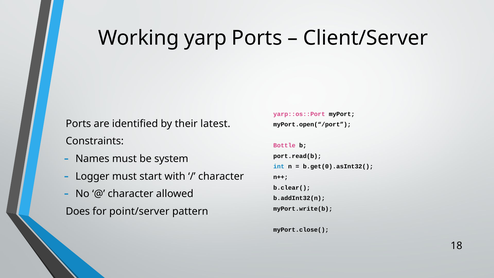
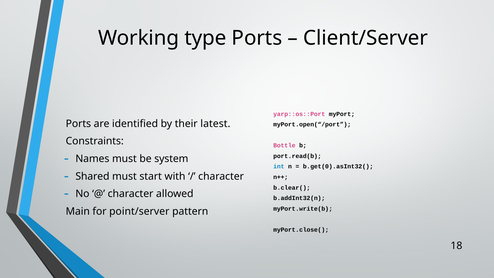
yarp: yarp -> type
Logger: Logger -> Shared
Does: Does -> Main
